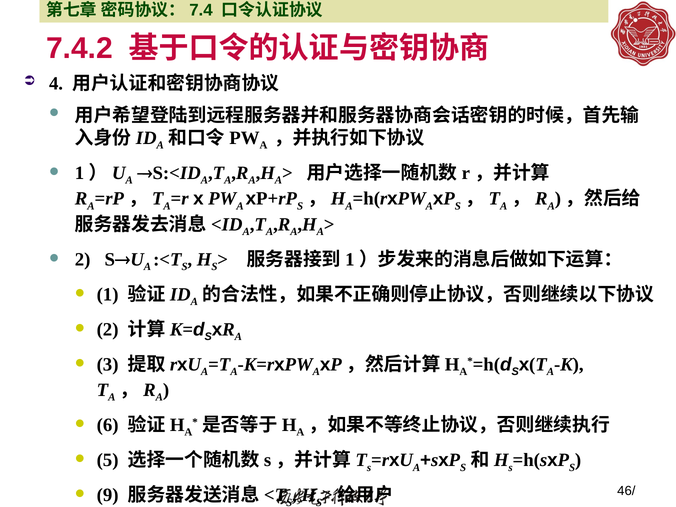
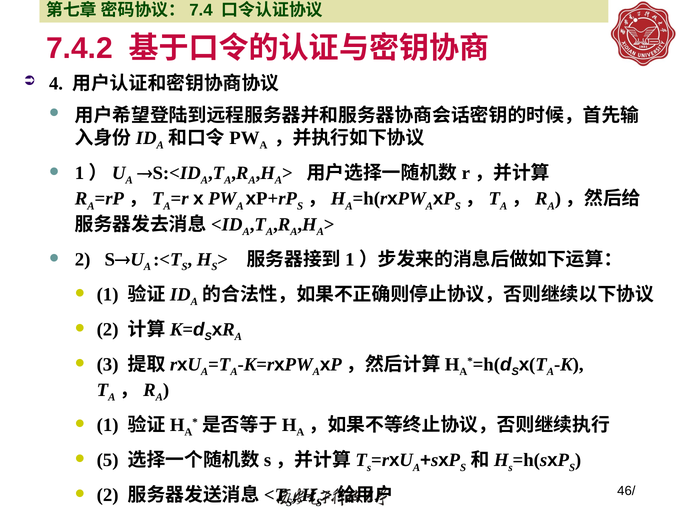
6 at (108, 425): 6 -> 1
9 at (108, 495): 9 -> 2
